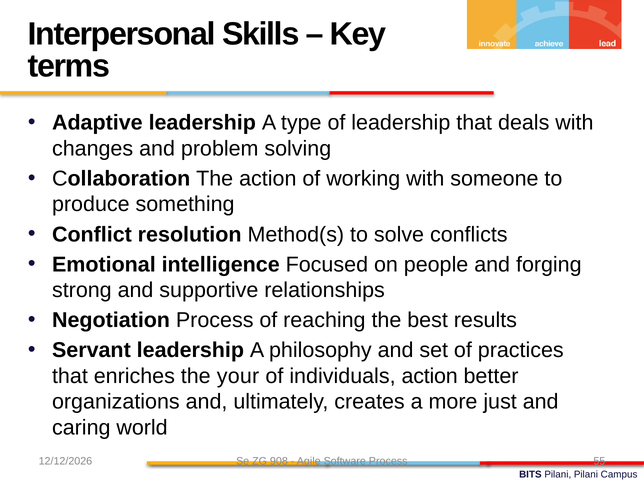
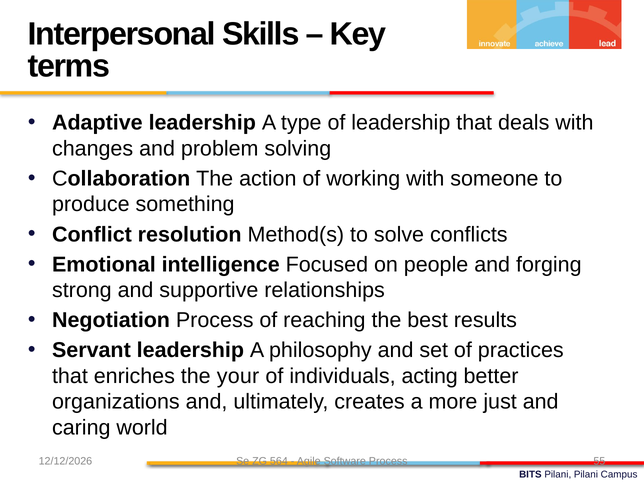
individuals action: action -> acting
908: 908 -> 564
